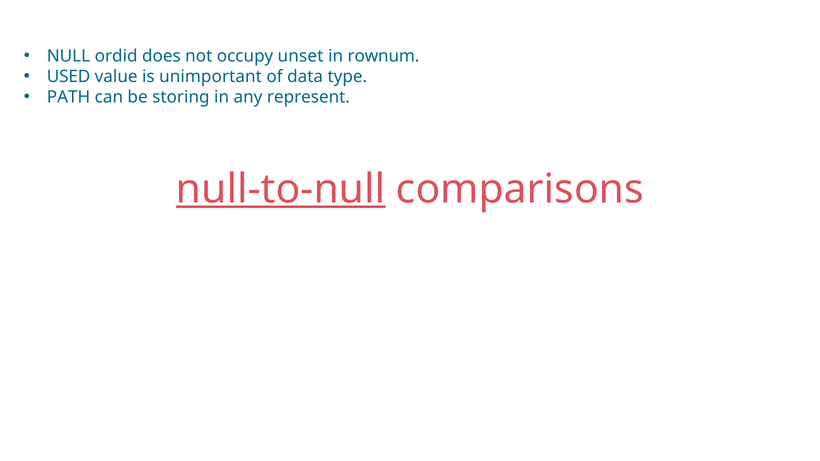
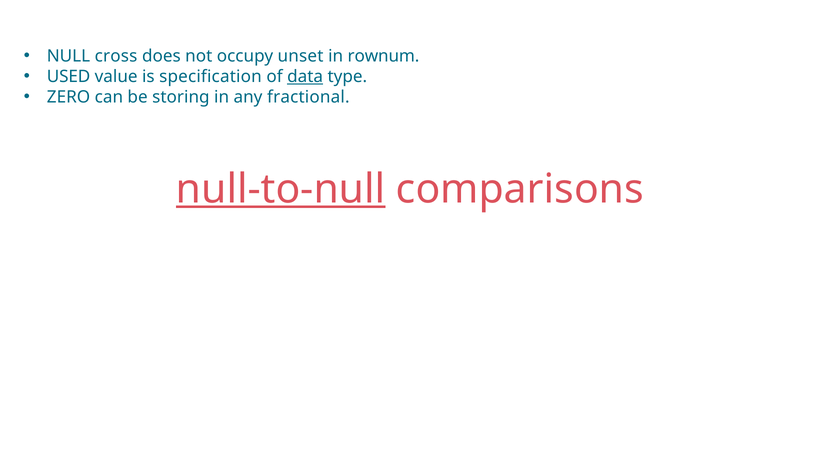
ordid: ordid -> cross
unimportant: unimportant -> specification
data underline: none -> present
PATH: PATH -> ZERO
represent: represent -> fractional
